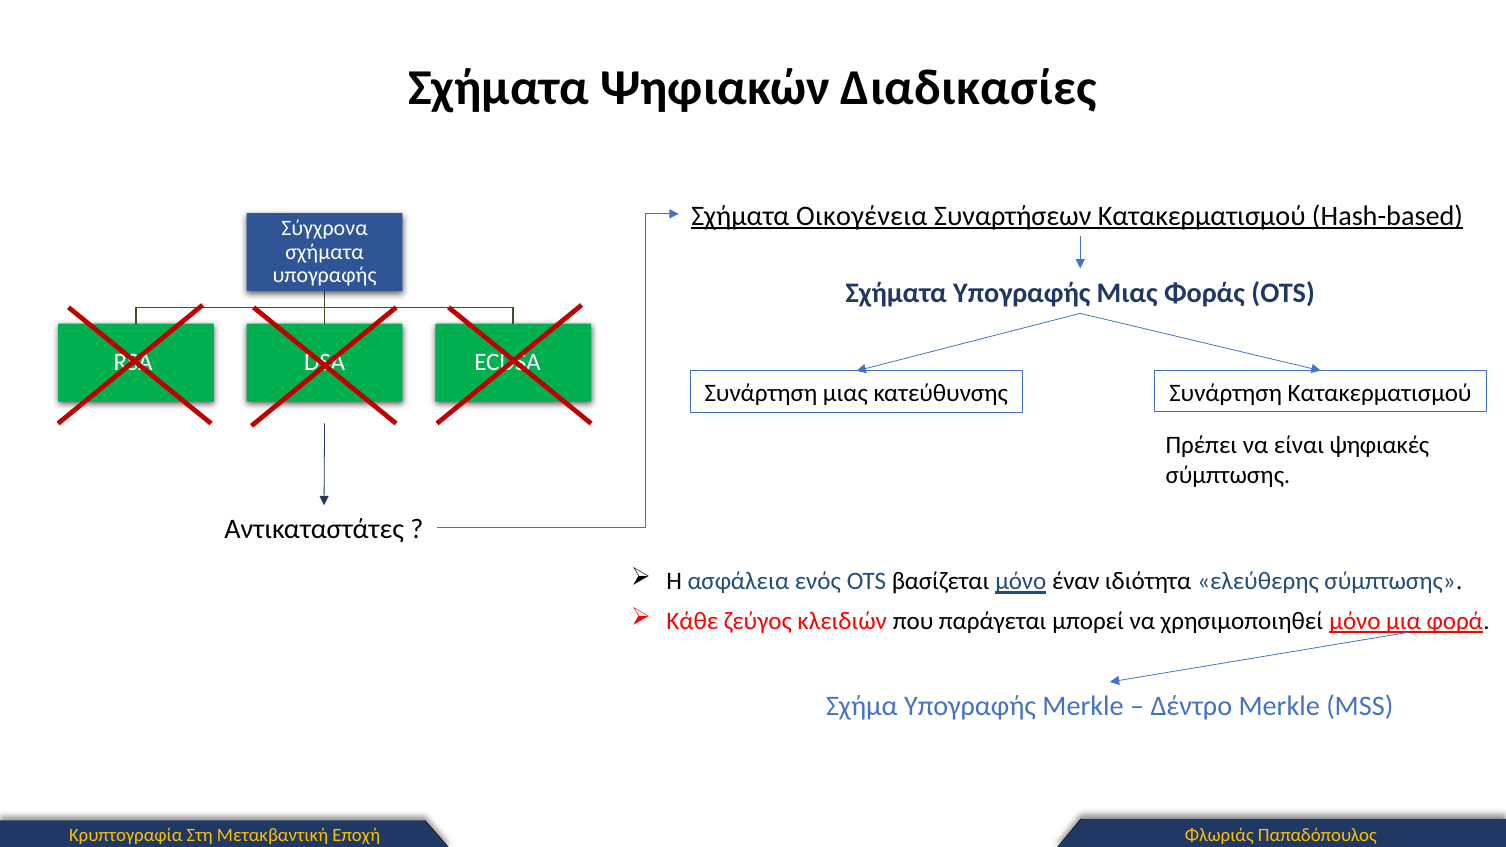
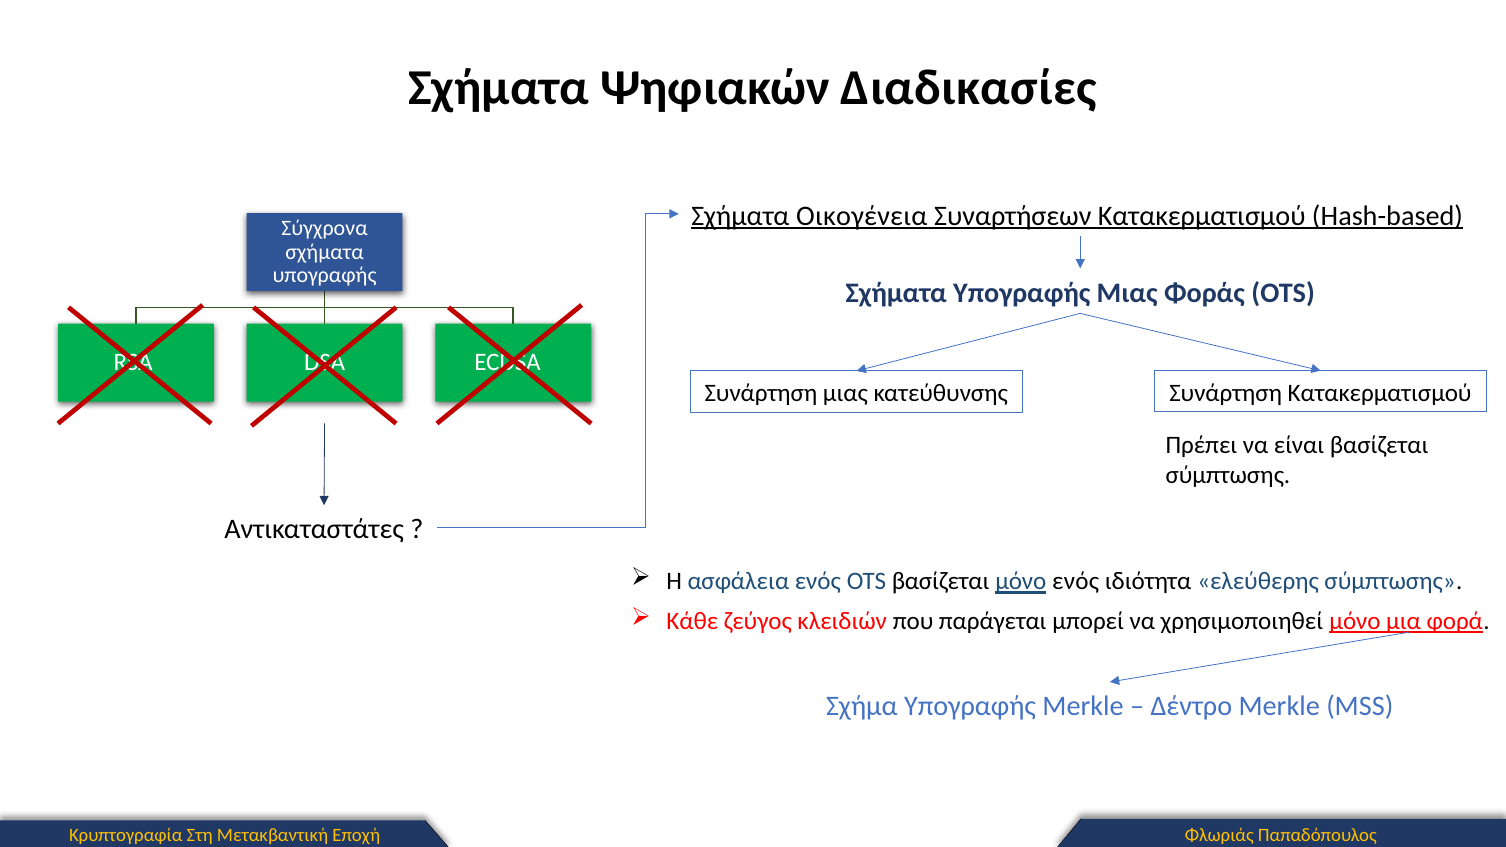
είναι ψηφιακές: ψηφιακές -> βασίζεται
μόνο έναν: έναν -> ενός
